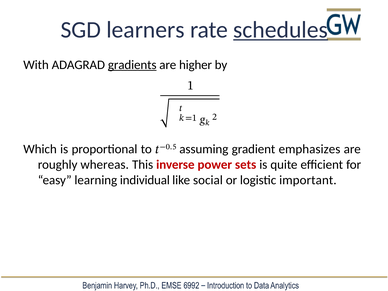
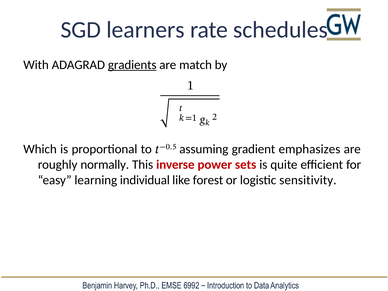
schedules underline: present -> none
higher: higher -> match
whereas: whereas -> normally
social: social -> forest
important: important -> sensitivity
